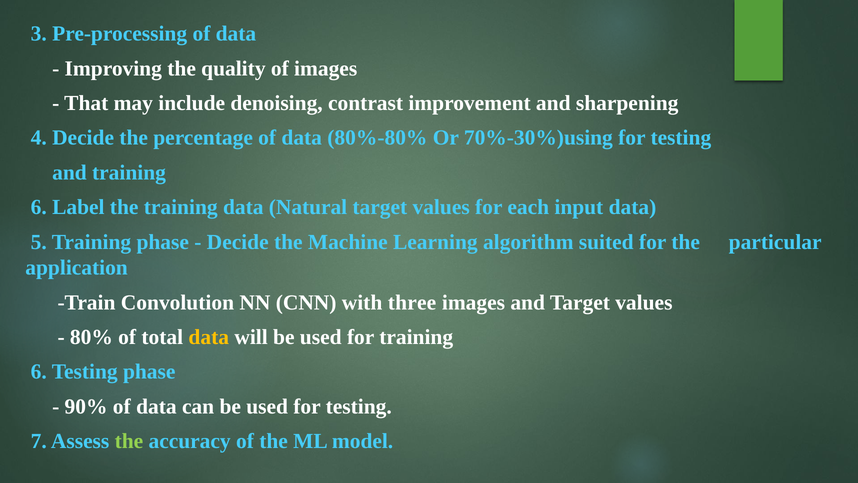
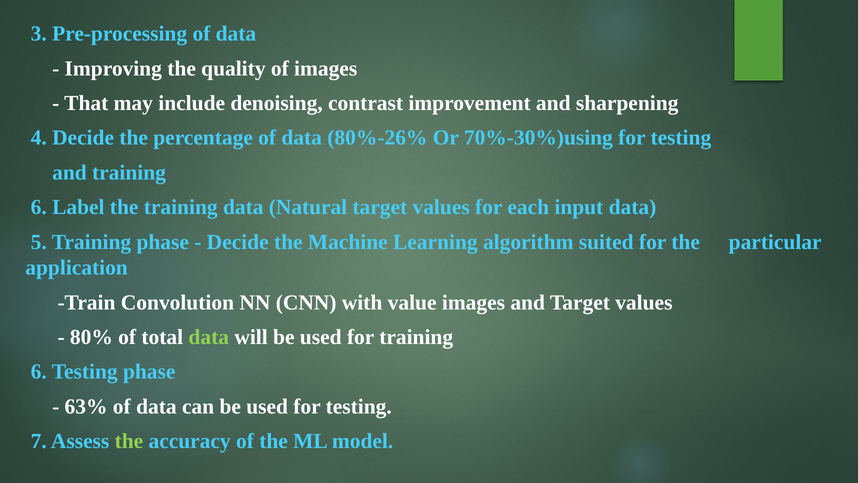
80%-80%: 80%-80% -> 80%-26%
three: three -> value
data at (209, 337) colour: yellow -> light green
90%: 90% -> 63%
